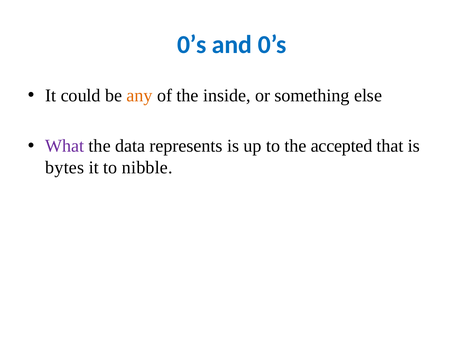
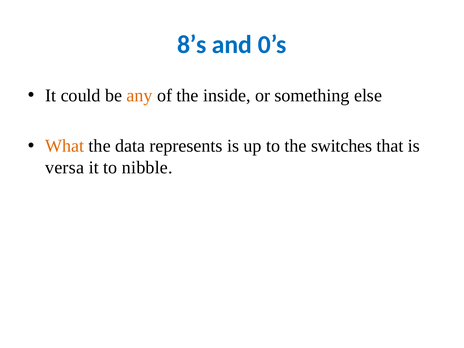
0’s at (192, 45): 0’s -> 8’s
What colour: purple -> orange
accepted: accepted -> switches
bytes: bytes -> versa
